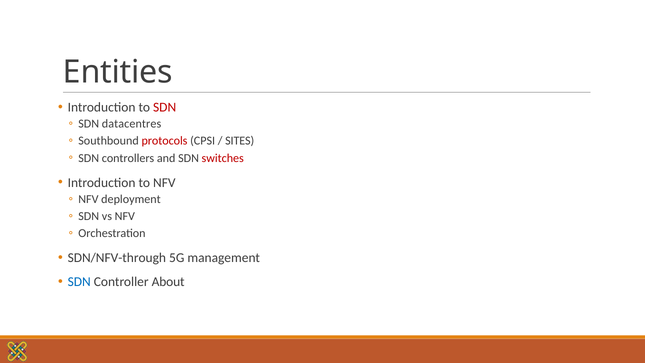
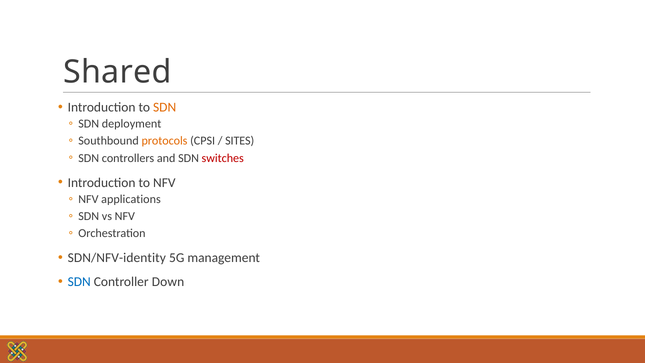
Entities: Entities -> Shared
SDN at (165, 107) colour: red -> orange
datacentres: datacentres -> deployment
protocols colour: red -> orange
deployment: deployment -> applications
SDN/NFV-through: SDN/NFV-through -> SDN/NFV-identity
About: About -> Down
